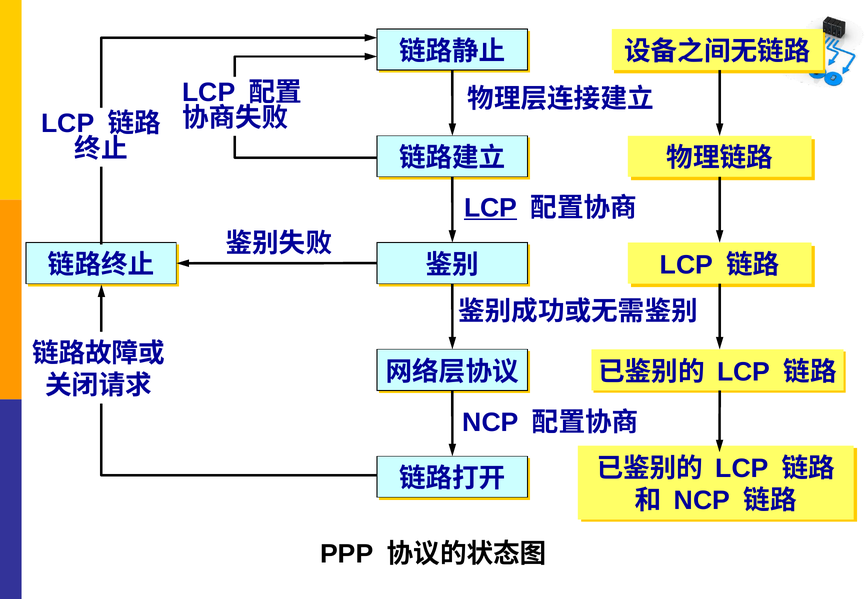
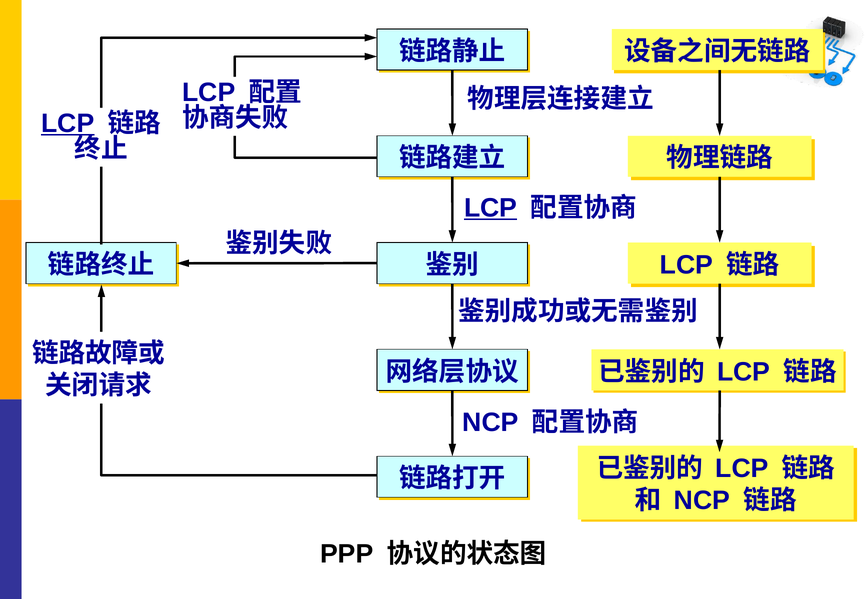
LCP at (68, 123) underline: none -> present
